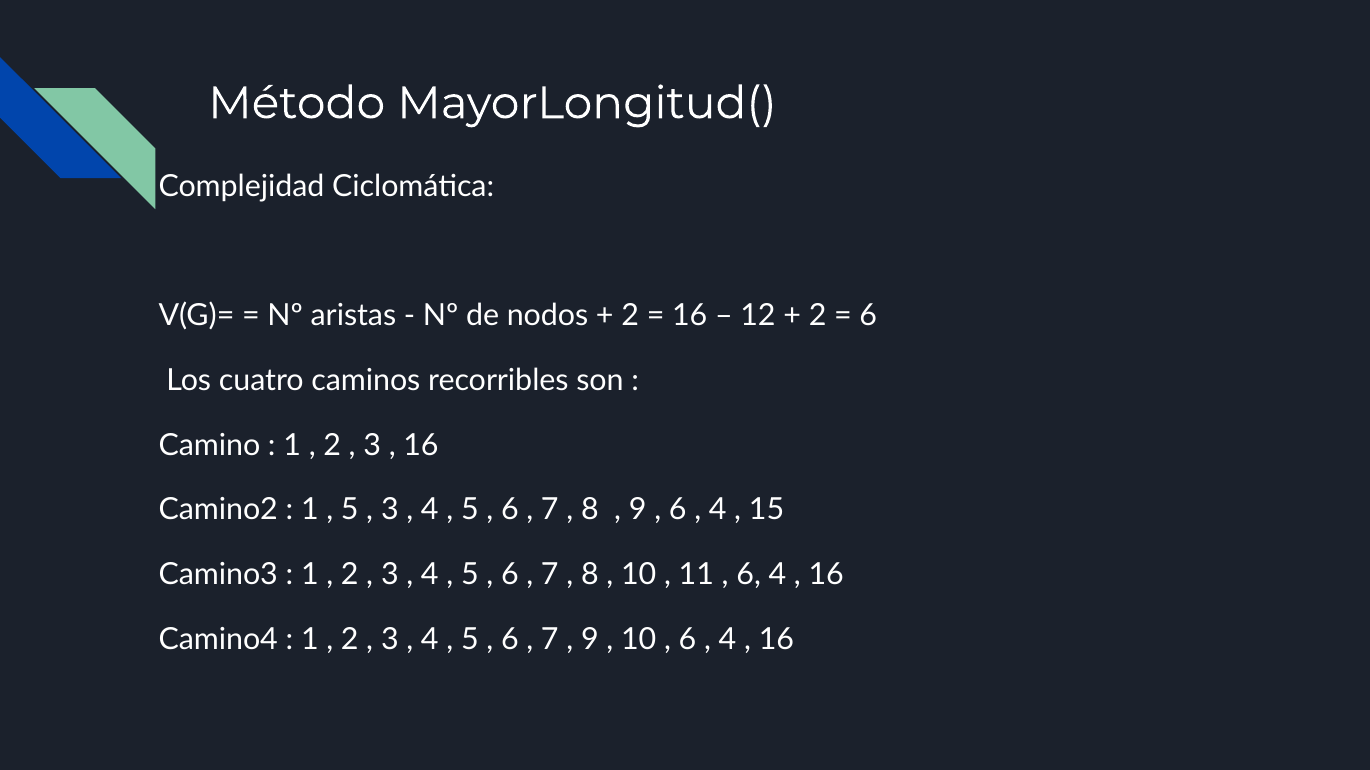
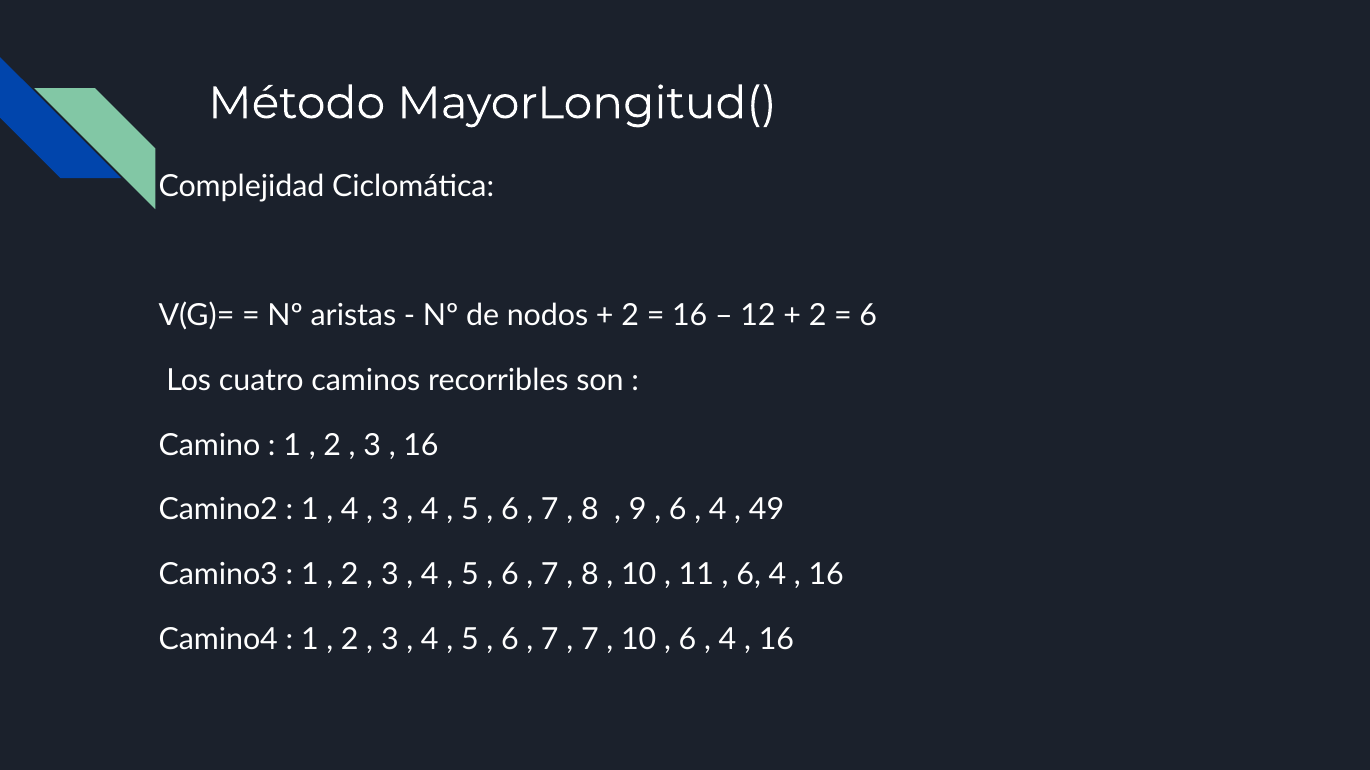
5 at (350, 510): 5 -> 4
15: 15 -> 49
9 at (590, 640): 9 -> 7
